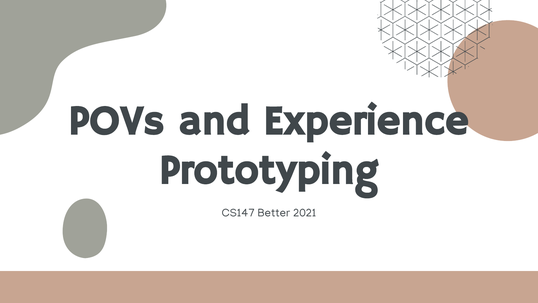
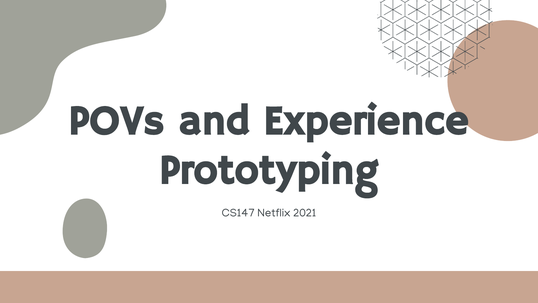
Better: Better -> Netflix
